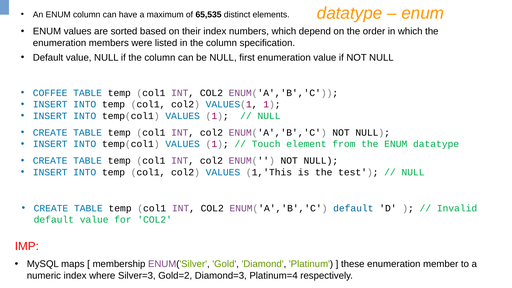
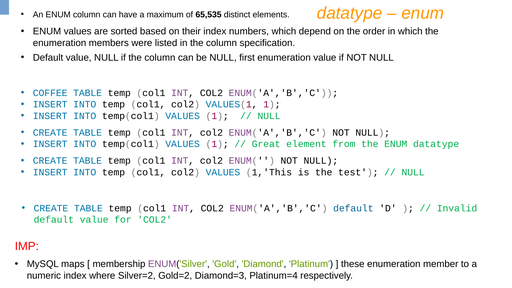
Touch: Touch -> Great
Silver=3: Silver=3 -> Silver=2
